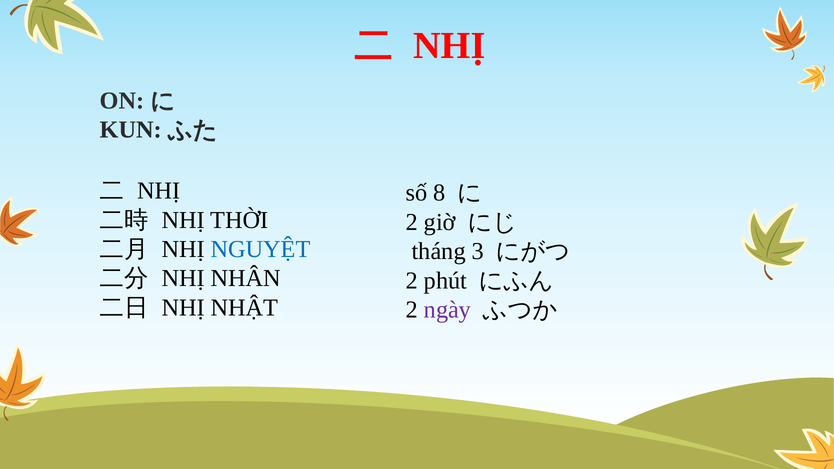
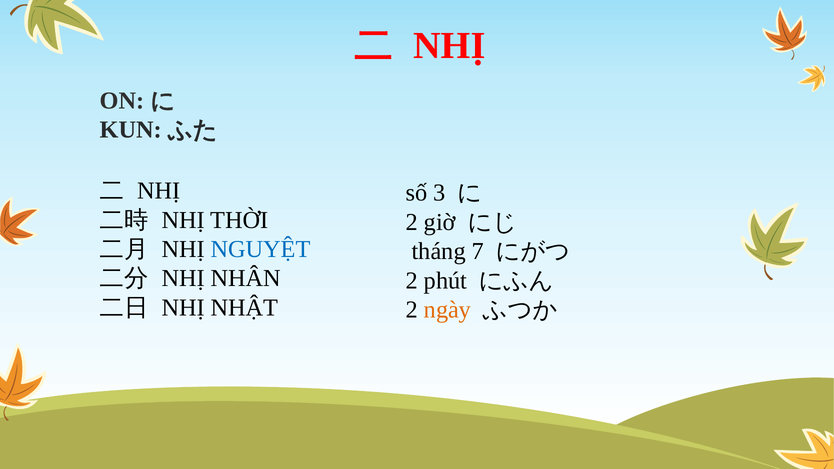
8: 8 -> 3
3: 3 -> 7
ngày colour: purple -> orange
